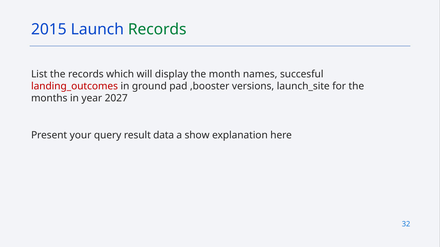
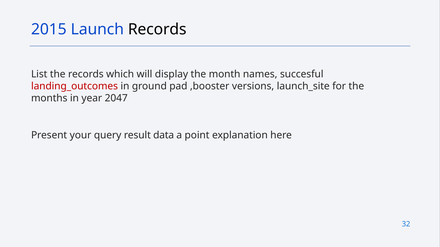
Records at (157, 29) colour: green -> black
2027: 2027 -> 2047
show: show -> point
